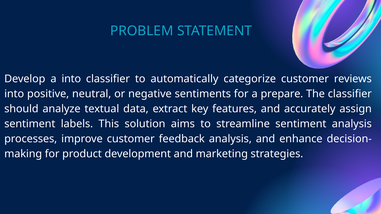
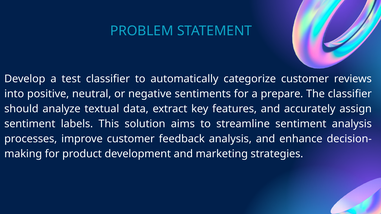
a into: into -> test
